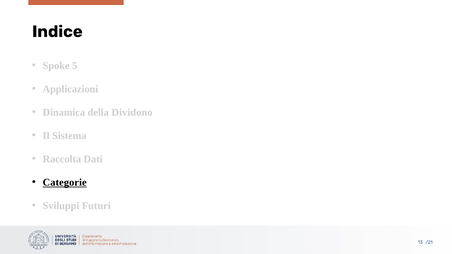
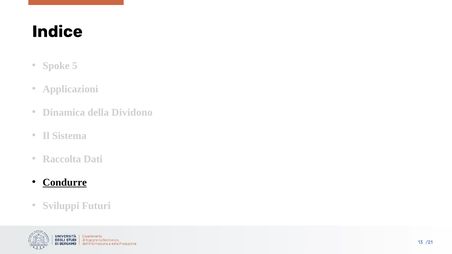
Categorie: Categorie -> Condurre
